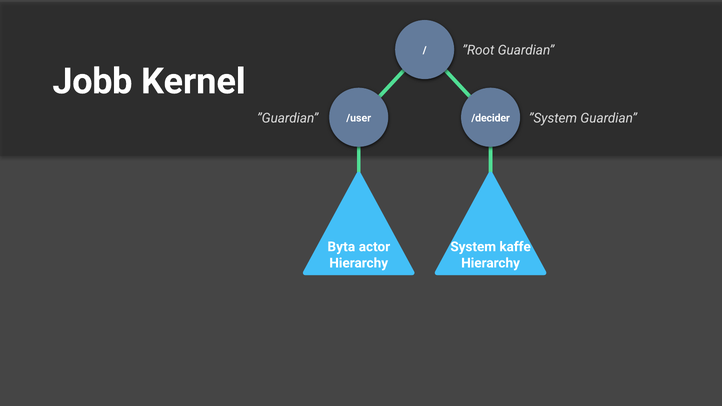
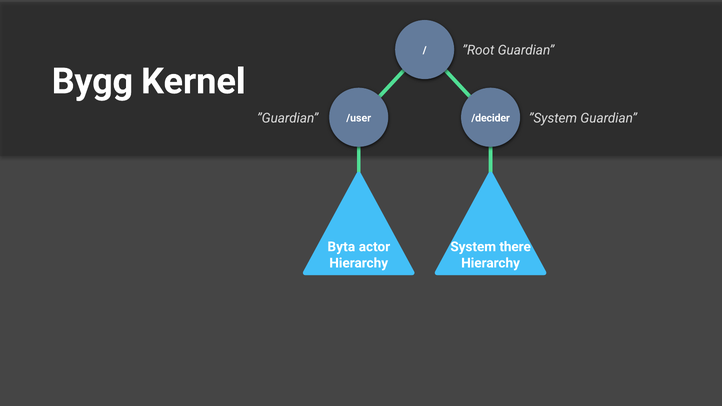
Jobb: Jobb -> Bygg
kaffe: kaffe -> there
